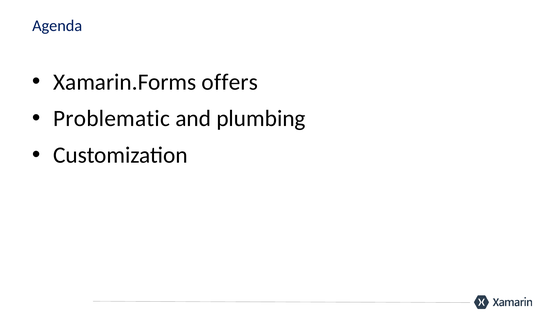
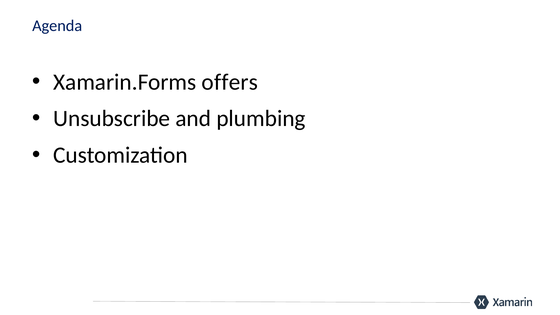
Problematic: Problematic -> Unsubscribe
